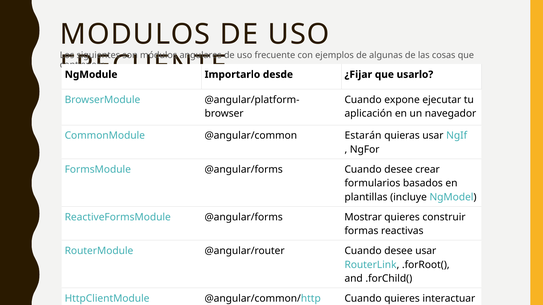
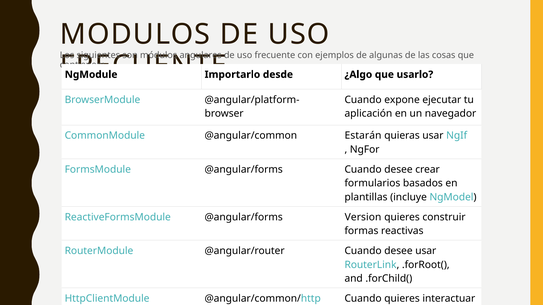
¿Fijar: ¿Fijar -> ¿Algo
Mostrar: Mostrar -> Version
